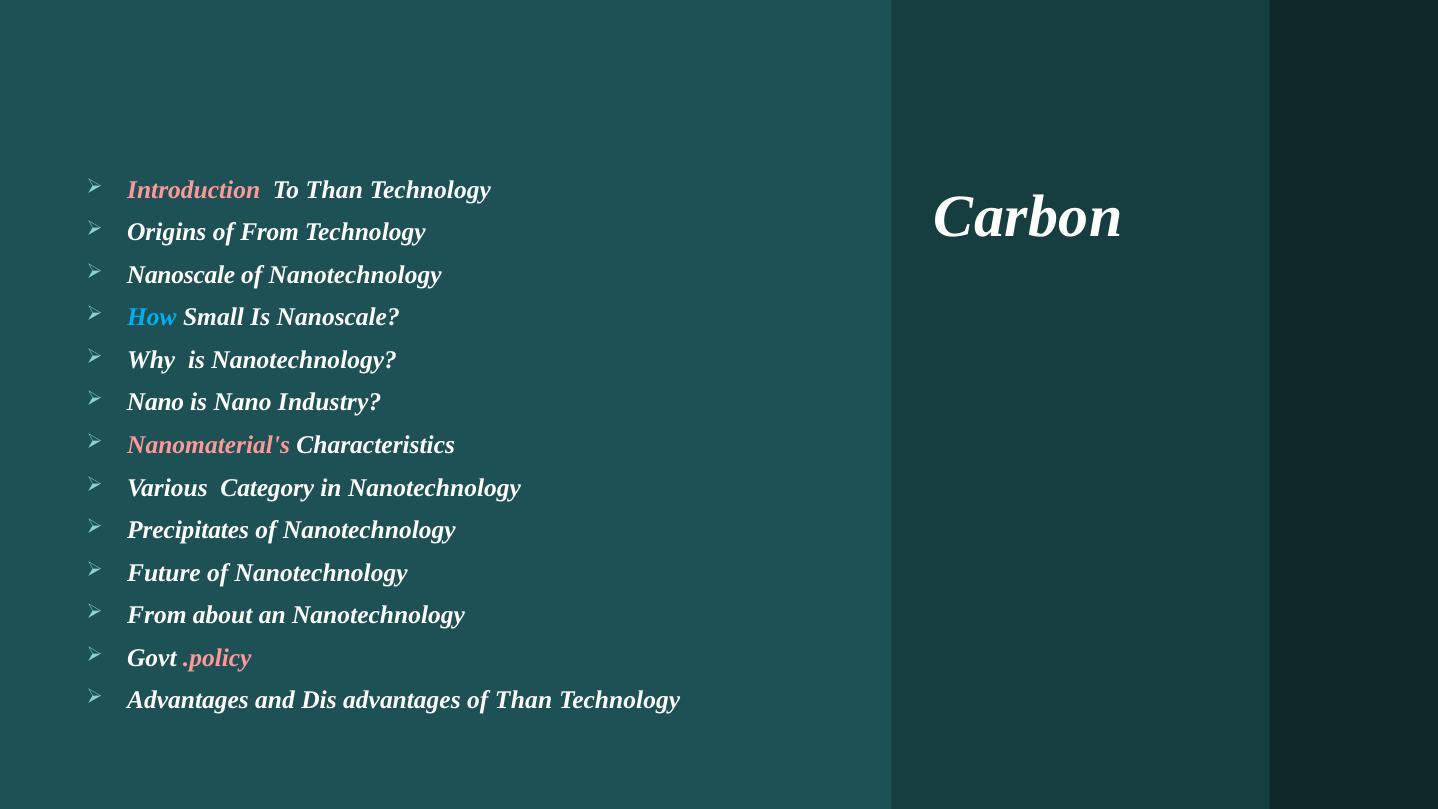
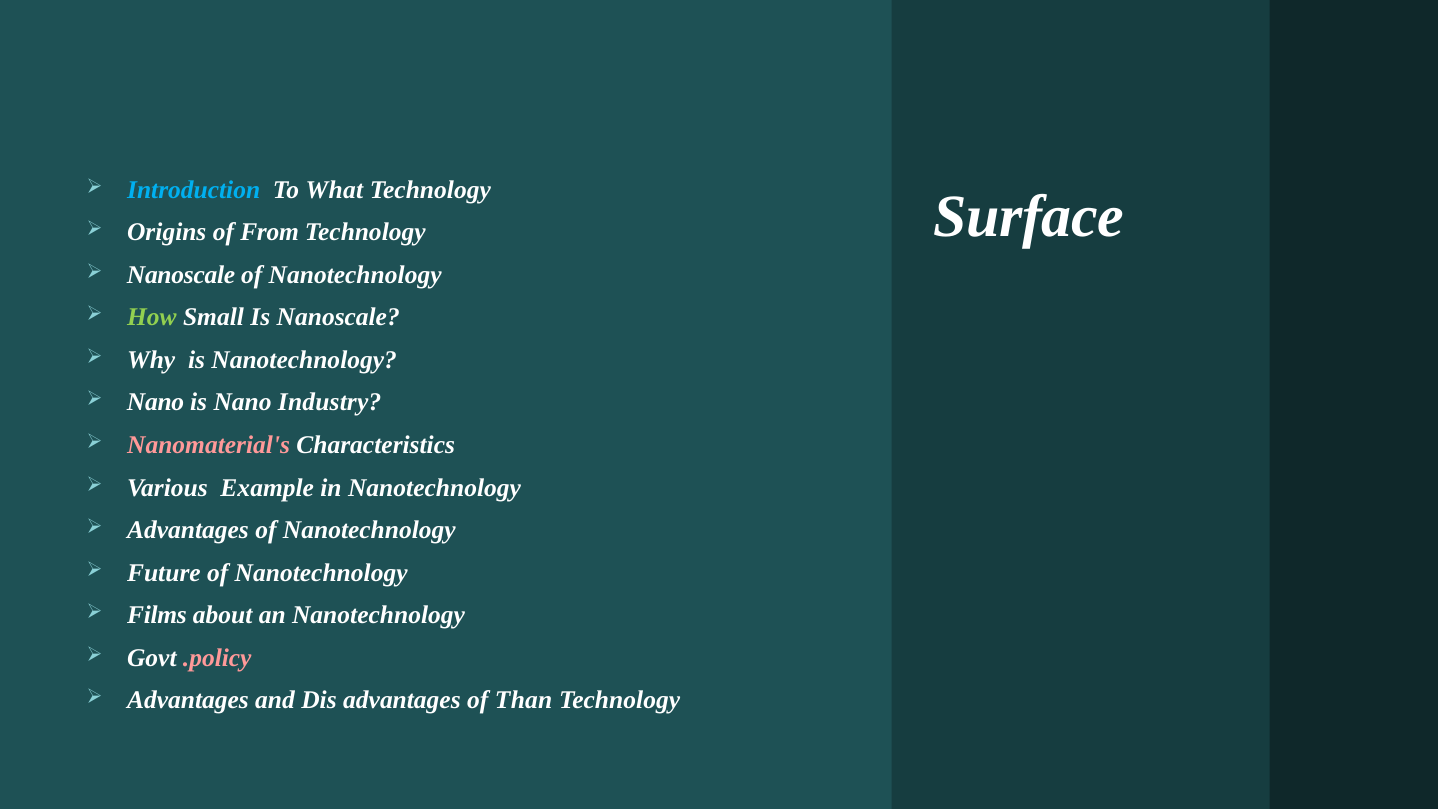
Introduction colour: pink -> light blue
To Than: Than -> What
Carbon: Carbon -> Surface
How colour: light blue -> light green
Category: Category -> Example
Precipitates at (188, 530): Precipitates -> Advantages
From at (157, 615): From -> Films
